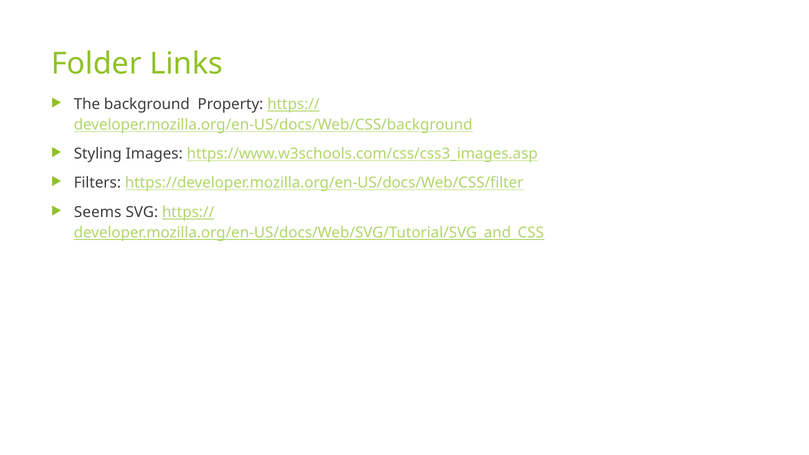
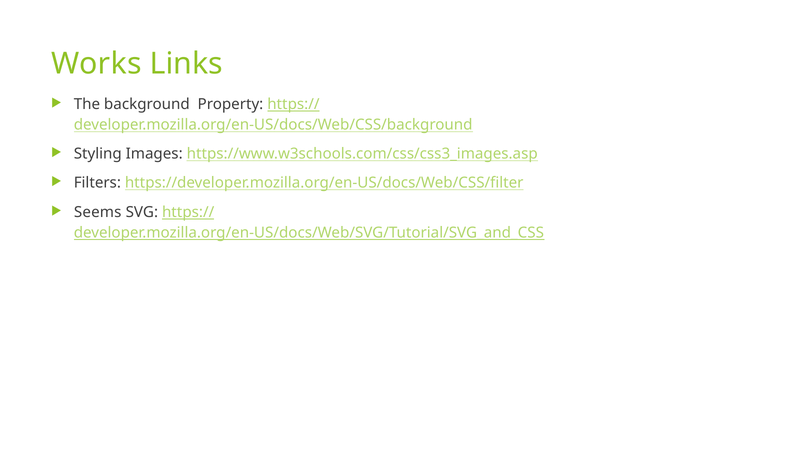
Folder: Folder -> Works
